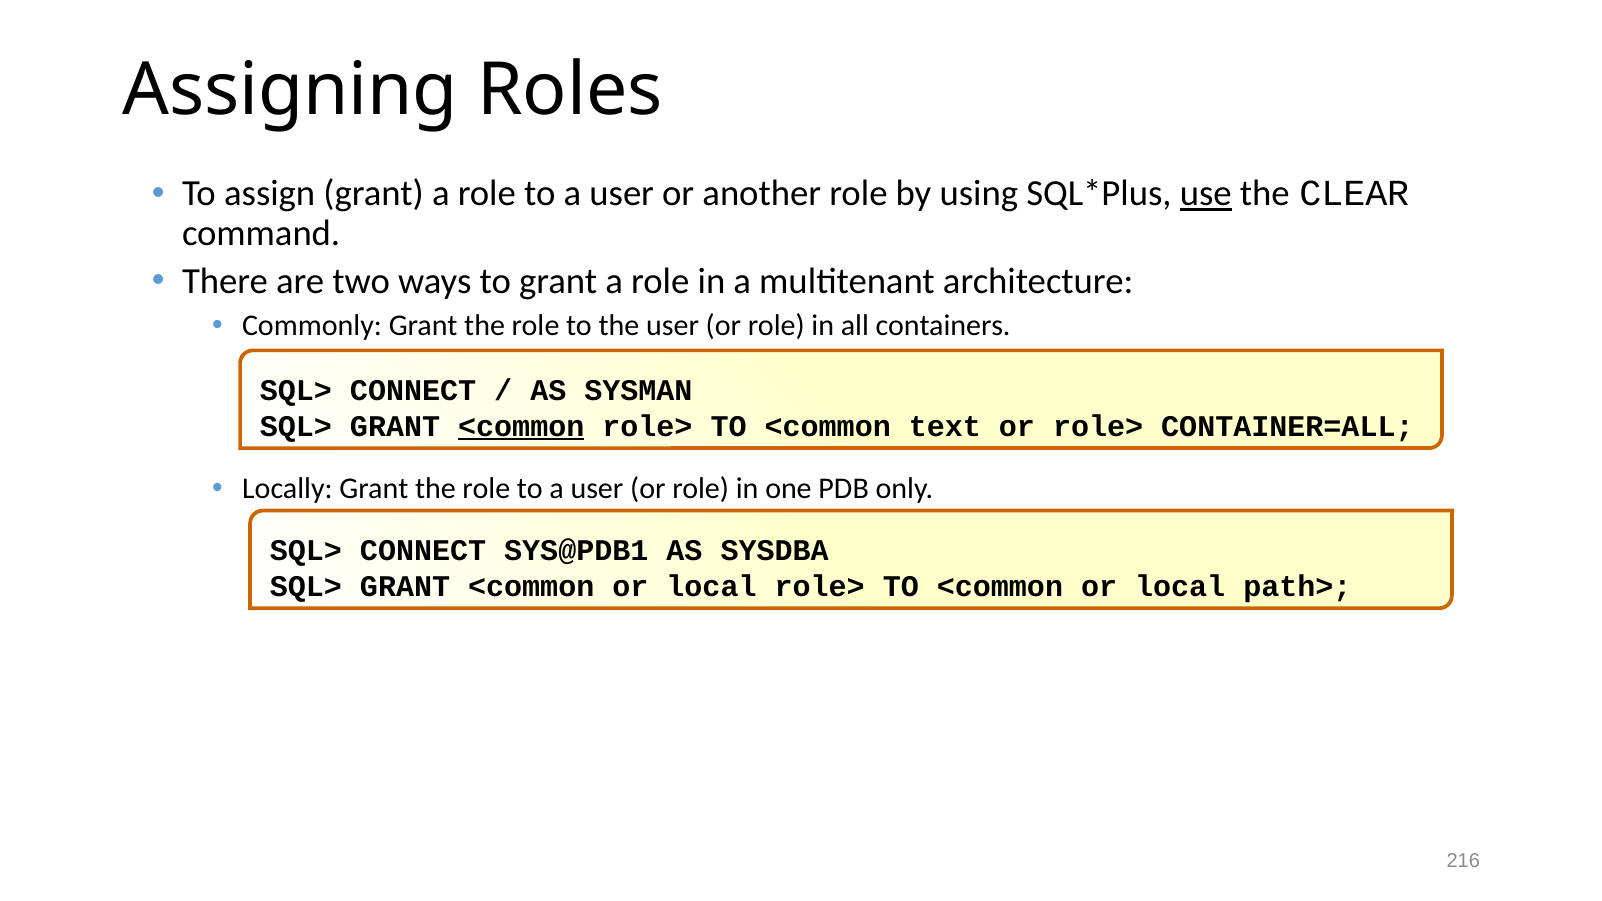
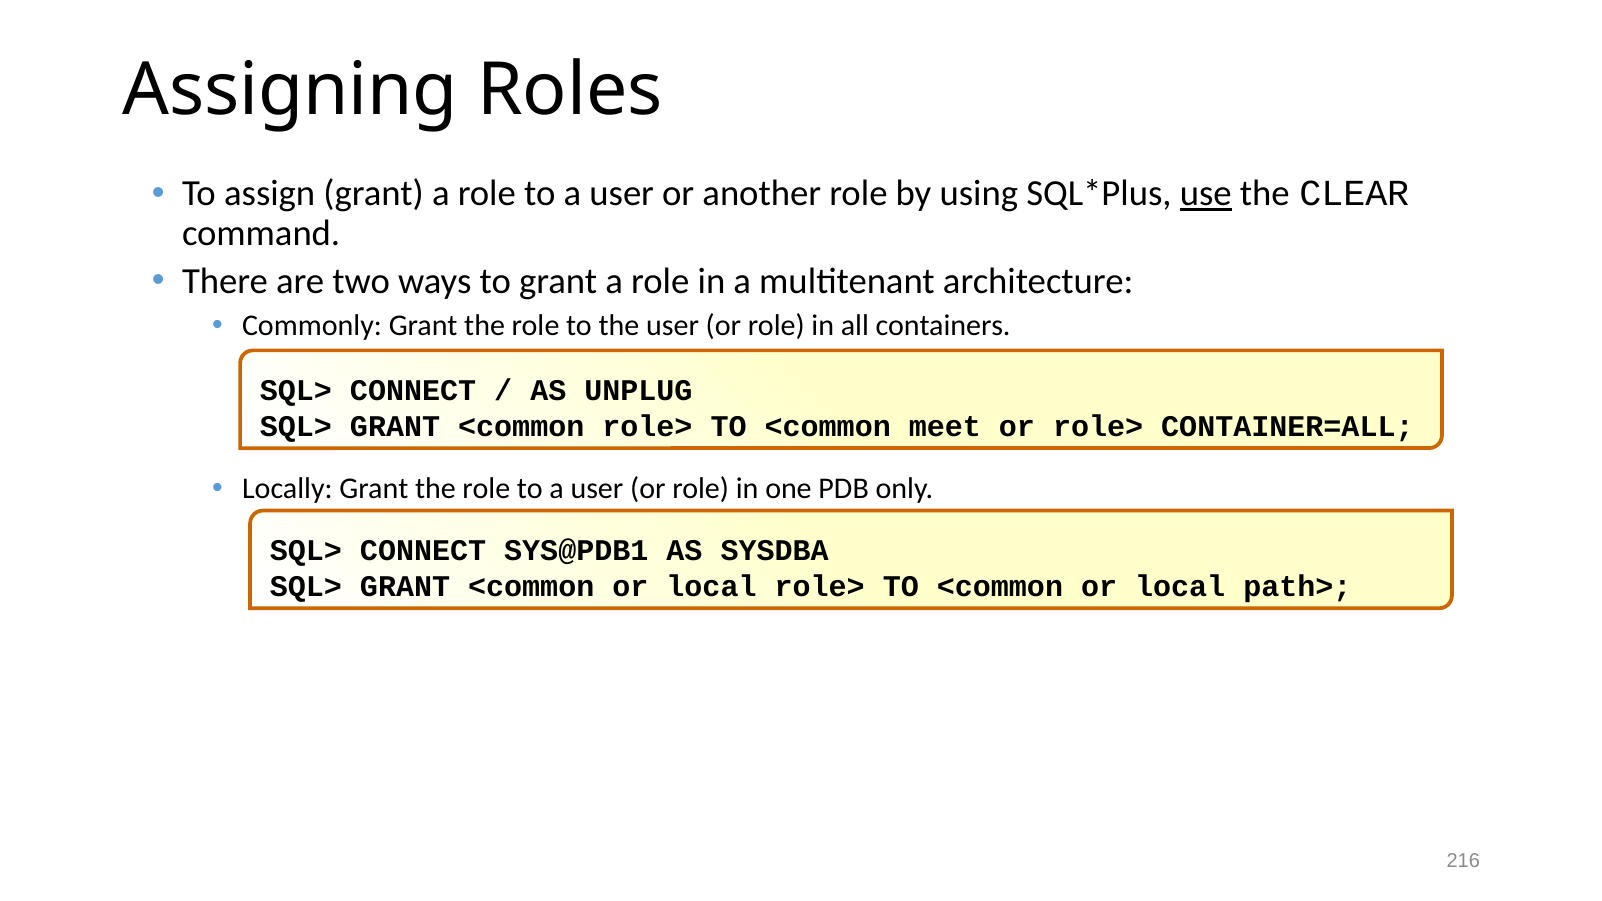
SYSMAN: SYSMAN -> UNPLUG
<common at (521, 426) underline: present -> none
text: text -> meet
